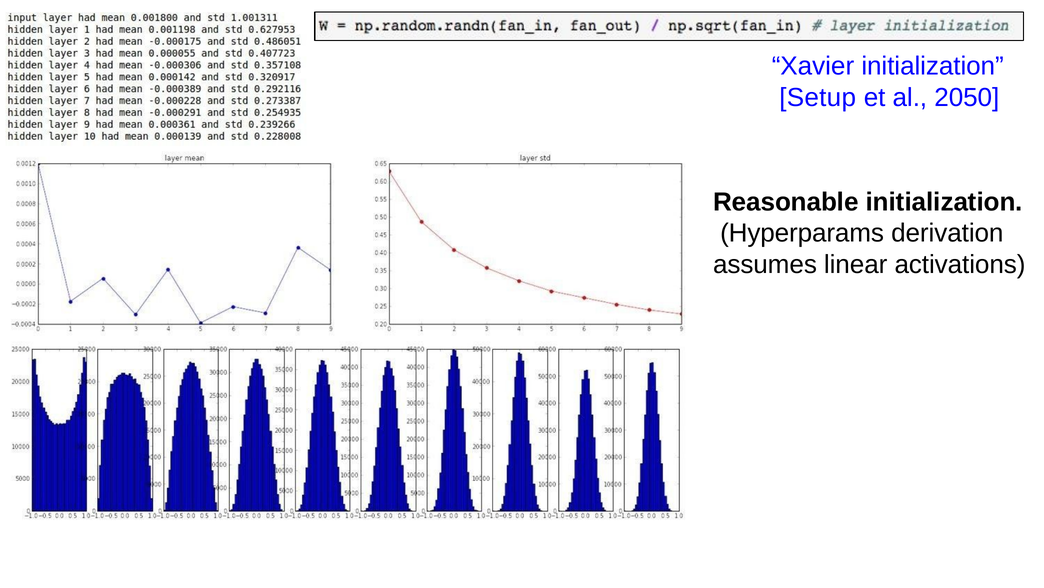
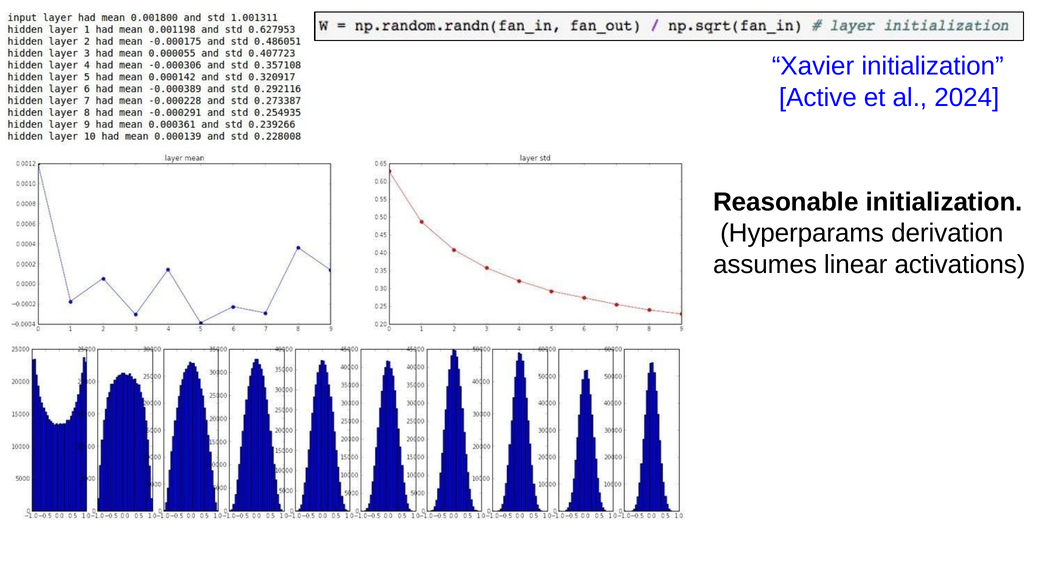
Setup: Setup -> Active
2050: 2050 -> 2024
